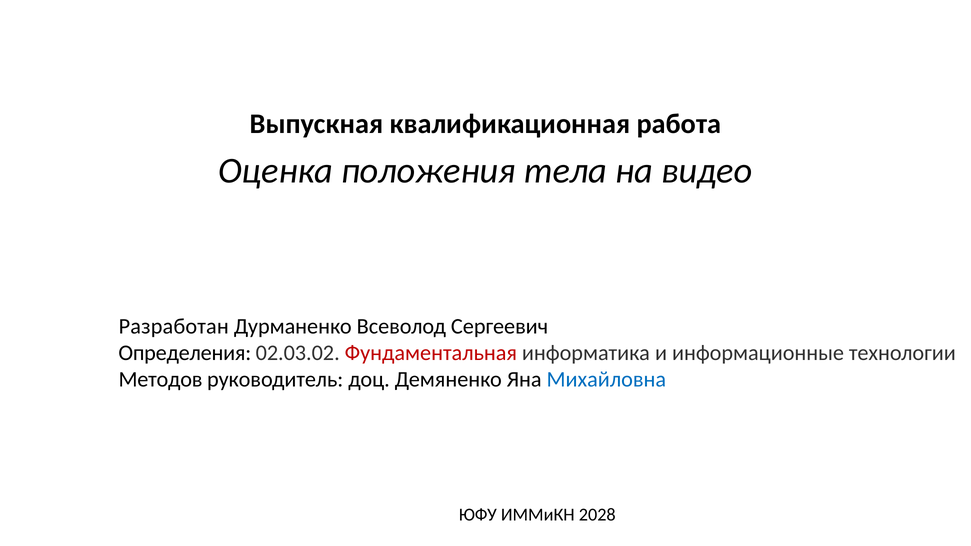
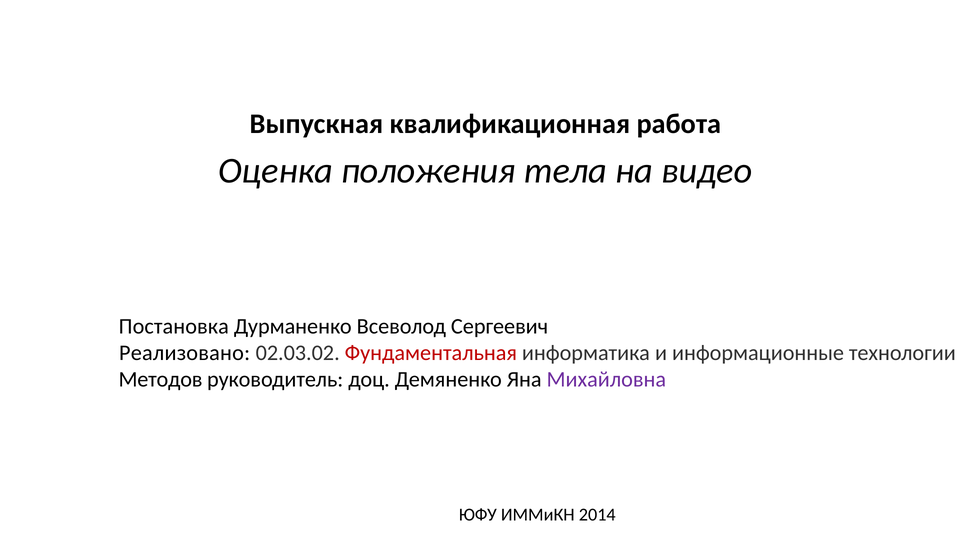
Разработан: Разработан -> Постановка
Определения: Определения -> Реализовано
Михайловна colour: blue -> purple
2028: 2028 -> 2014
